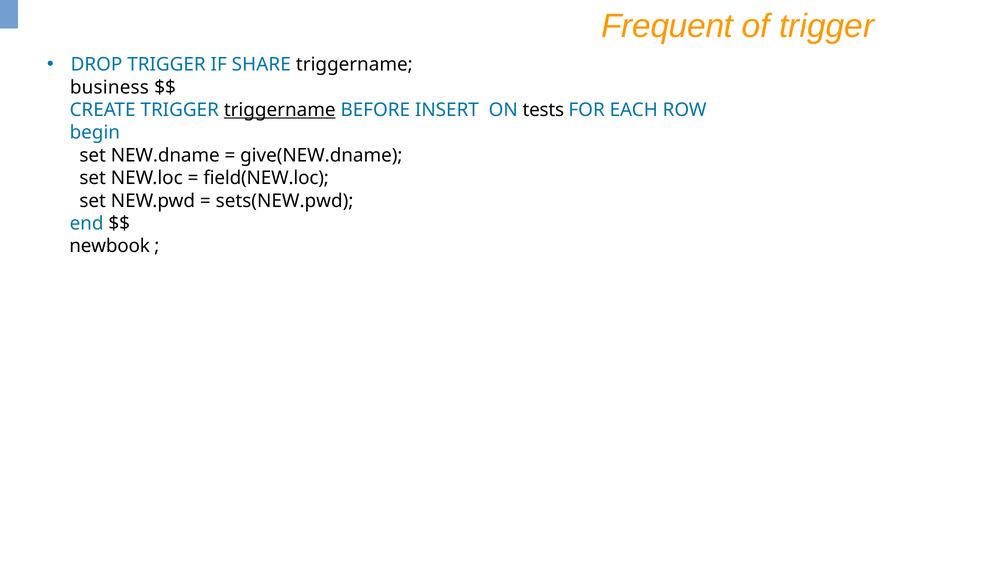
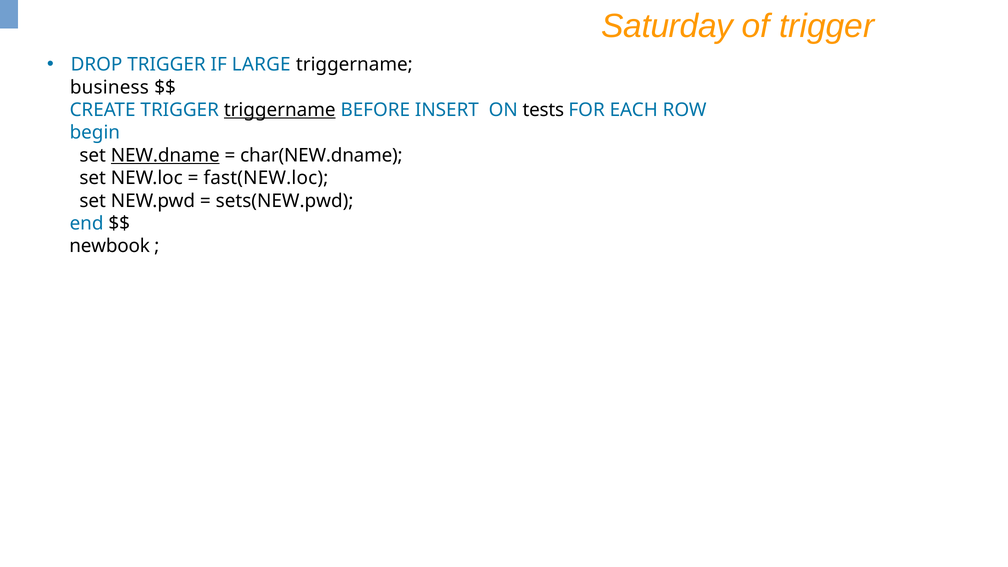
Frequent: Frequent -> Saturday
SHARE: SHARE -> LARGE
NEW.dname underline: none -> present
give(NEW.dname: give(NEW.dname -> char(NEW.dname
field(NEW.loc: field(NEW.loc -> fast(NEW.loc
